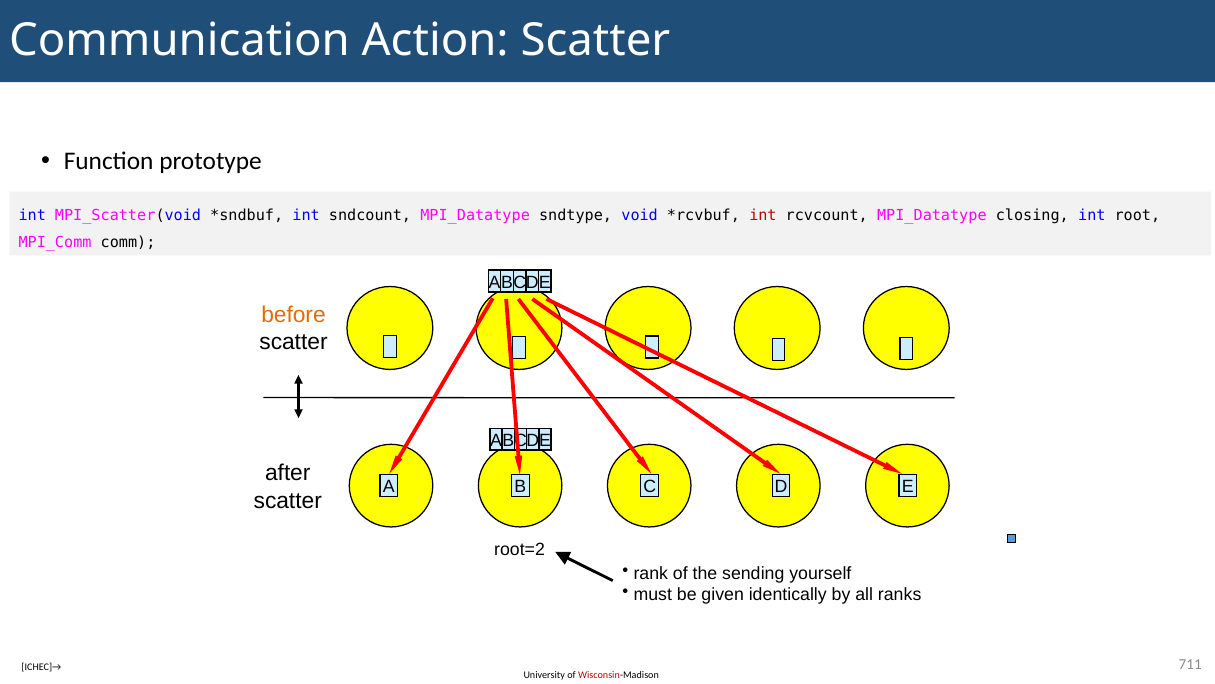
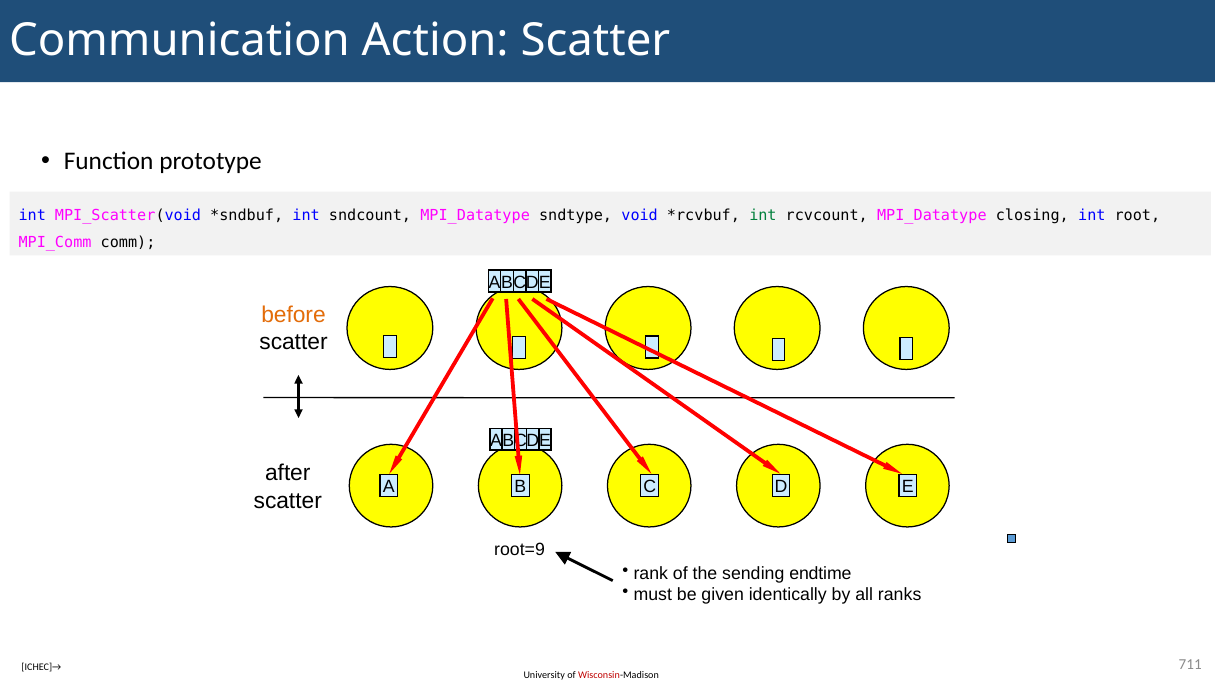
int at (763, 215) colour: red -> green
root=2: root=2 -> root=9
yourself: yourself -> endtime
